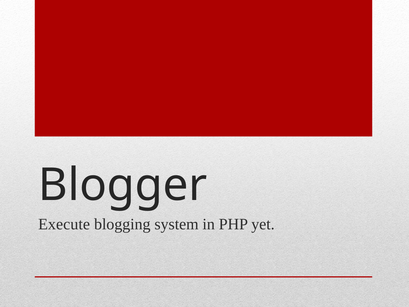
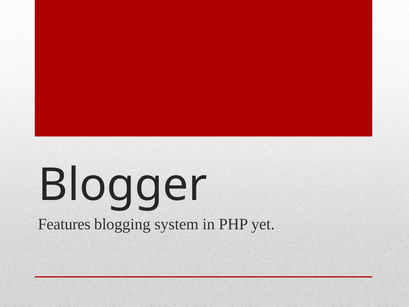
Execute: Execute -> Features
